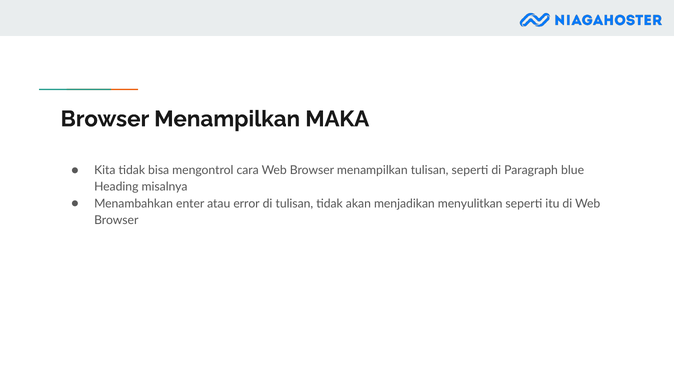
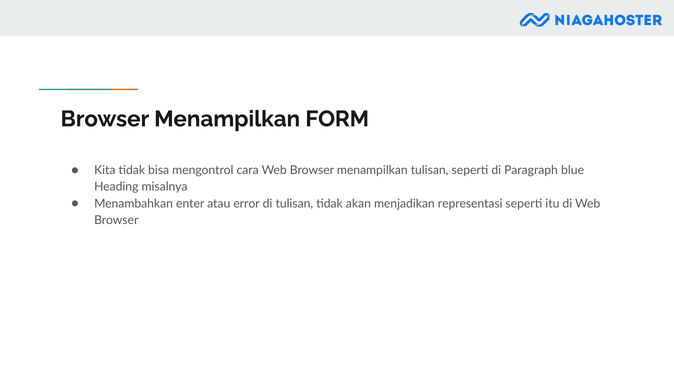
MAKA: MAKA -> FORM
menyulitkan: menyulitkan -> representasi
